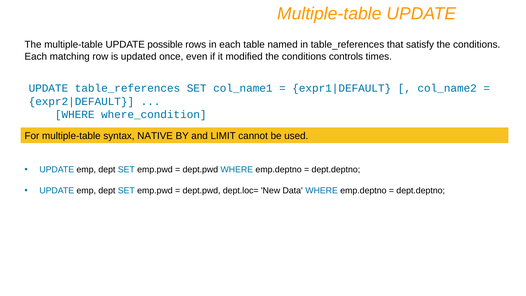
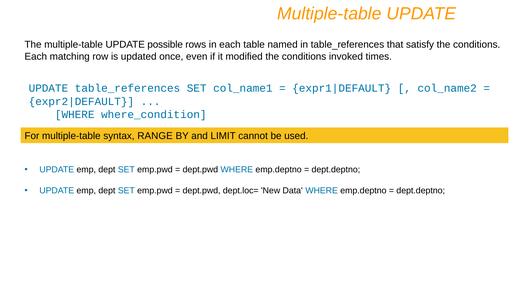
controls: controls -> invoked
NATIVE: NATIVE -> RANGE
